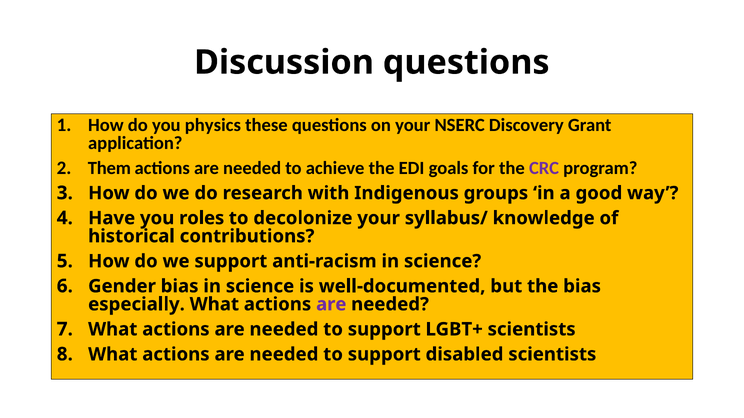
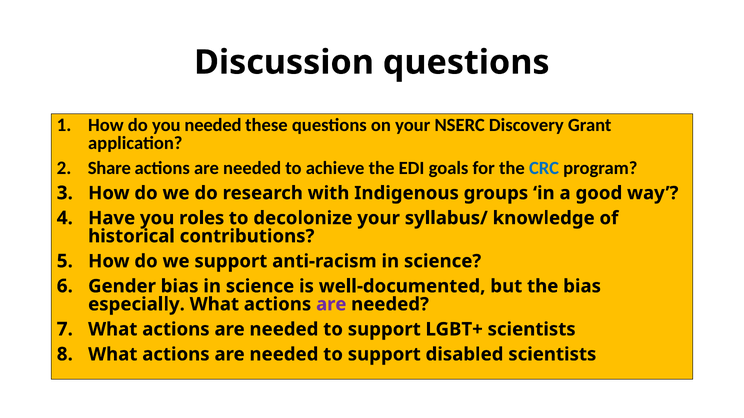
you physics: physics -> needed
Them: Them -> Share
CRC colour: purple -> blue
